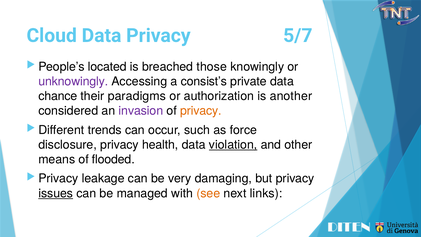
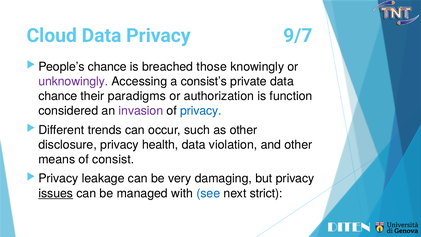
5/7: 5/7 -> 9/7
People’s located: located -> chance
another: another -> function
privacy at (201, 111) colour: orange -> blue
as force: force -> other
violation underline: present -> none
flooded: flooded -> consist
see colour: orange -> blue
links: links -> strict
